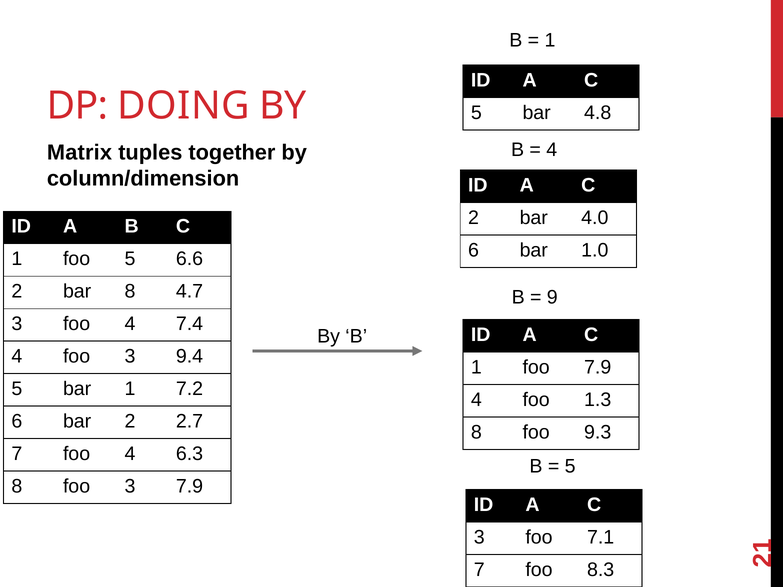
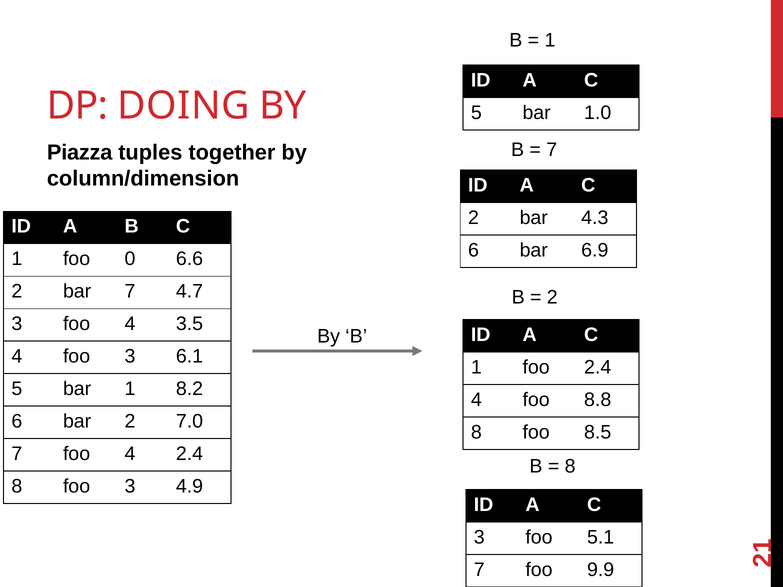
4.8: 4.8 -> 1.0
4 at (552, 150): 4 -> 7
Matrix: Matrix -> Piazza
4.0: 4.0 -> 4.3
1.0: 1.0 -> 6.9
foo 5: 5 -> 0
bar 8: 8 -> 7
9 at (552, 297): 9 -> 2
7.4: 7.4 -> 3.5
9.4: 9.4 -> 6.1
foo 7.9: 7.9 -> 2.4
7.2: 7.2 -> 8.2
1.3: 1.3 -> 8.8
2.7: 2.7 -> 7.0
9.3: 9.3 -> 8.5
4 6.3: 6.3 -> 2.4
5 at (570, 467): 5 -> 8
3 7.9: 7.9 -> 4.9
7.1: 7.1 -> 5.1
8.3: 8.3 -> 9.9
